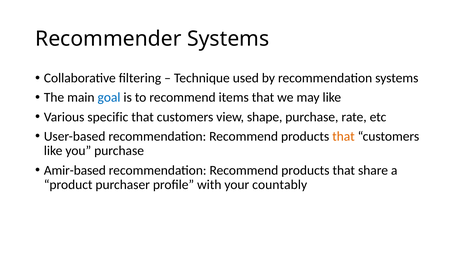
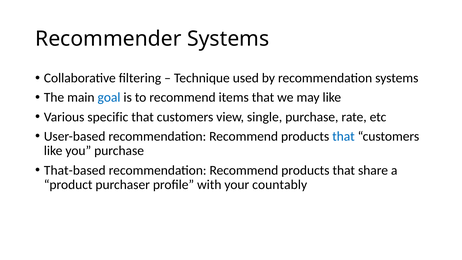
shape: shape -> single
that at (343, 136) colour: orange -> blue
Amir-based: Amir-based -> That-based
